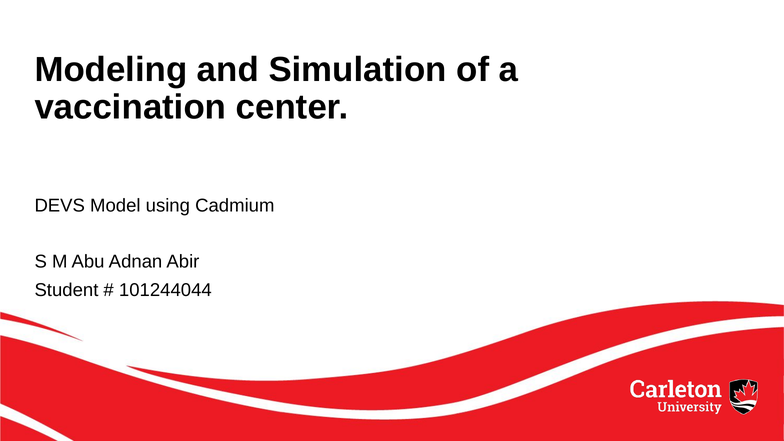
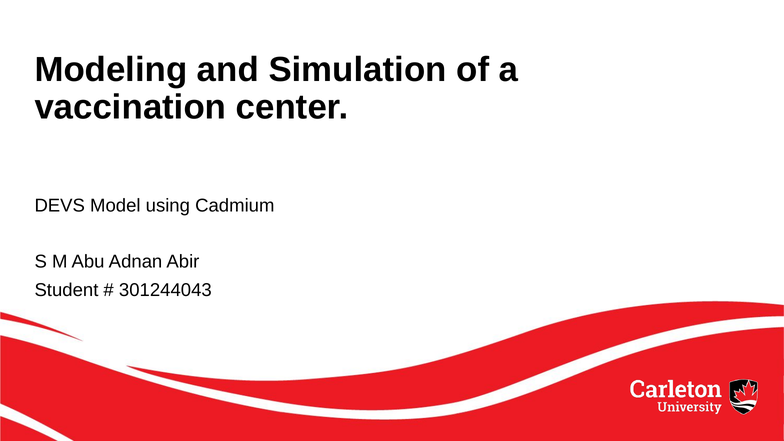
101244044: 101244044 -> 301244043
